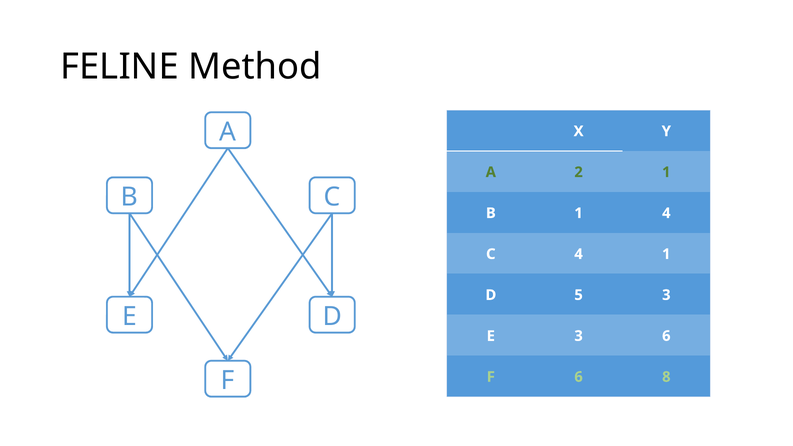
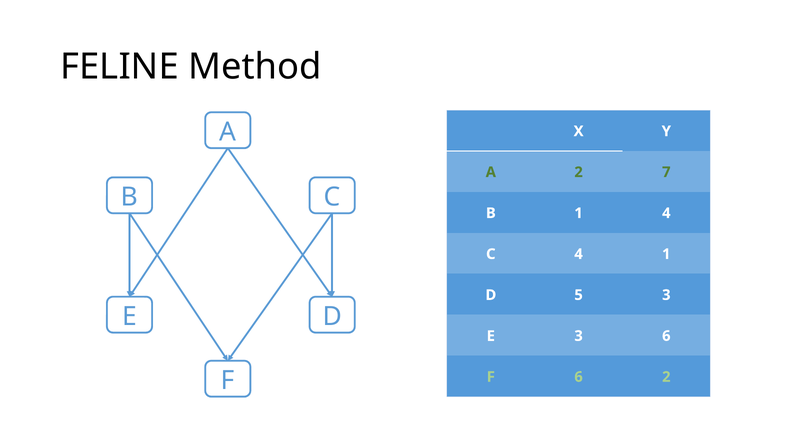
2 1: 1 -> 7
6 8: 8 -> 2
